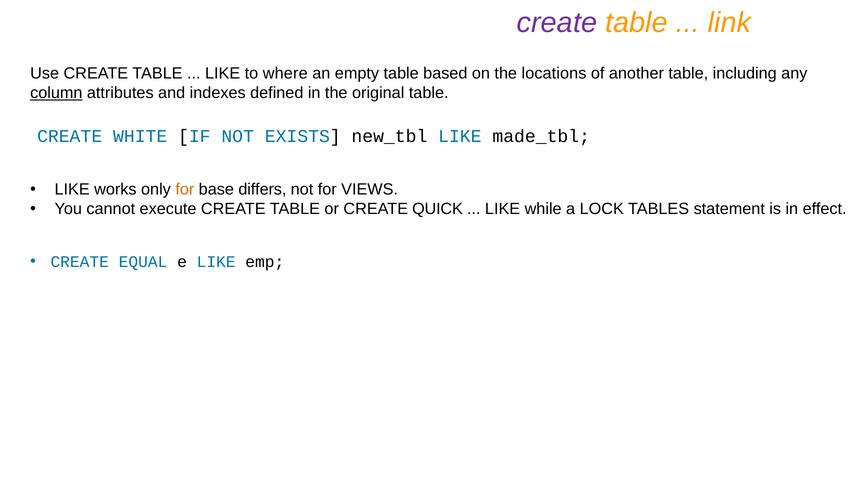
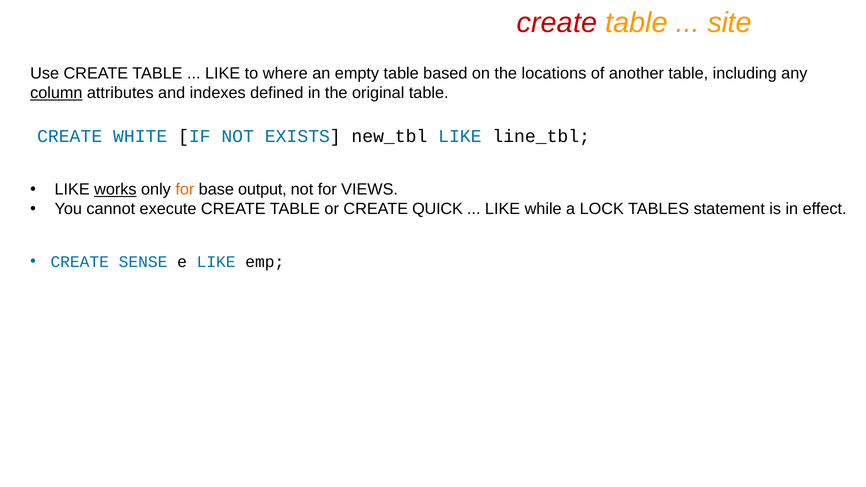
create at (557, 23) colour: purple -> red
link: link -> site
made_tbl: made_tbl -> line_tbl
works underline: none -> present
differs: differs -> output
EQUAL: EQUAL -> SENSE
